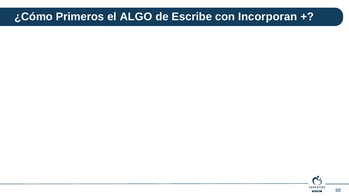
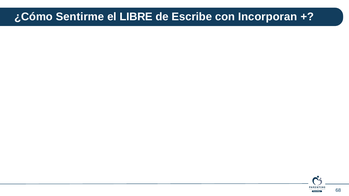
Primeros: Primeros -> Sentirme
ALGO: ALGO -> LIBRE
